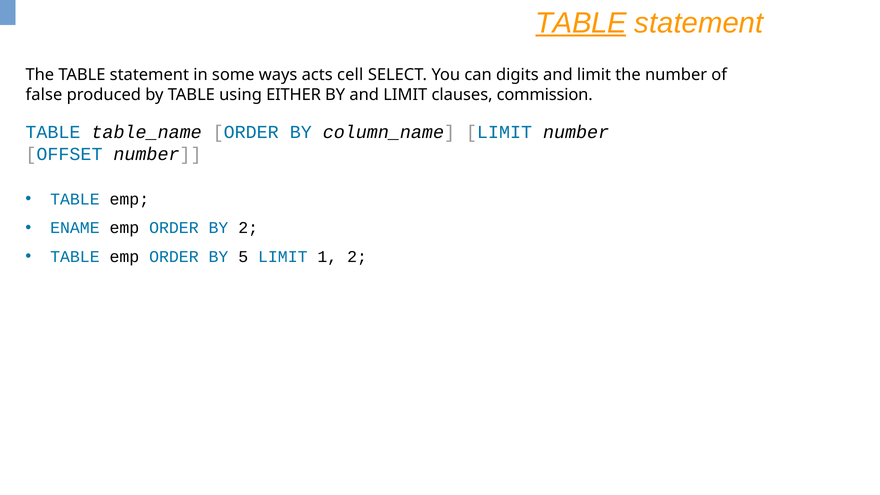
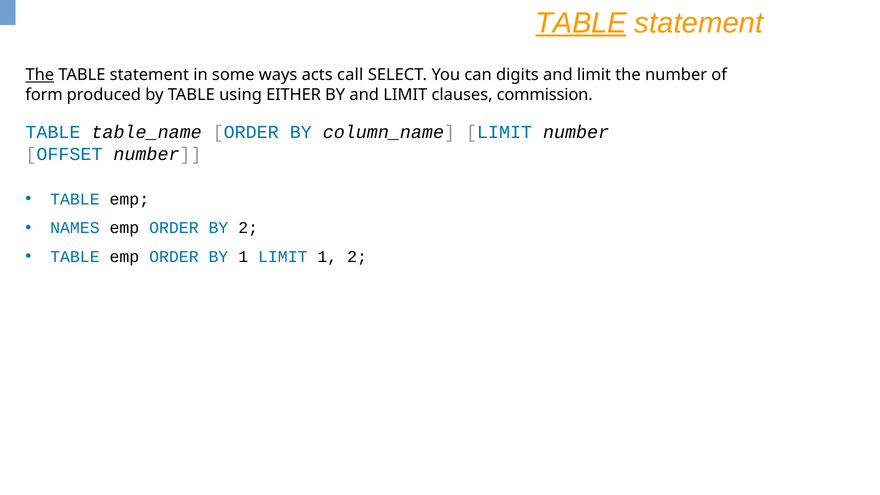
The at (40, 75) underline: none -> present
cell: cell -> call
false: false -> form
ENAME: ENAME -> NAMES
BY 5: 5 -> 1
